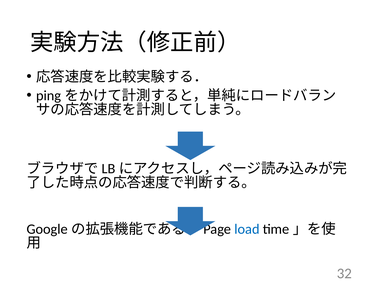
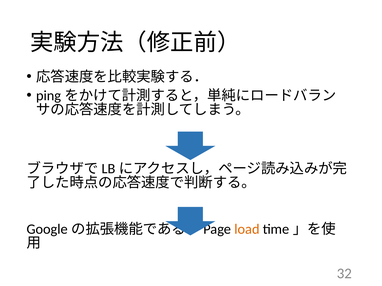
load colour: blue -> orange
